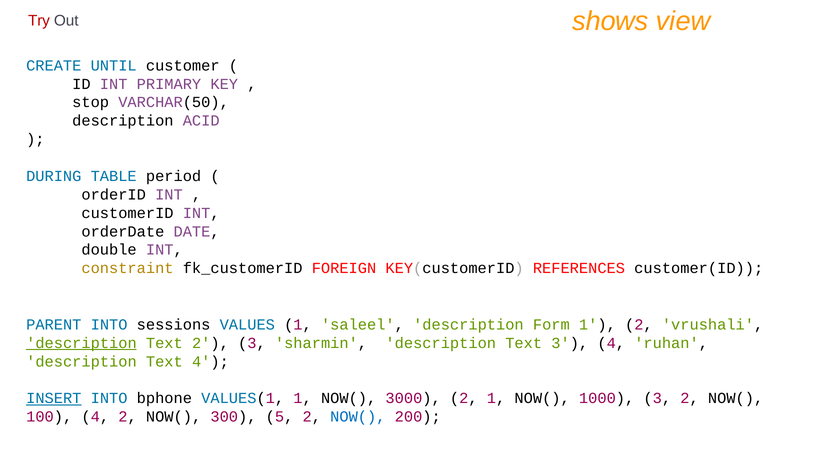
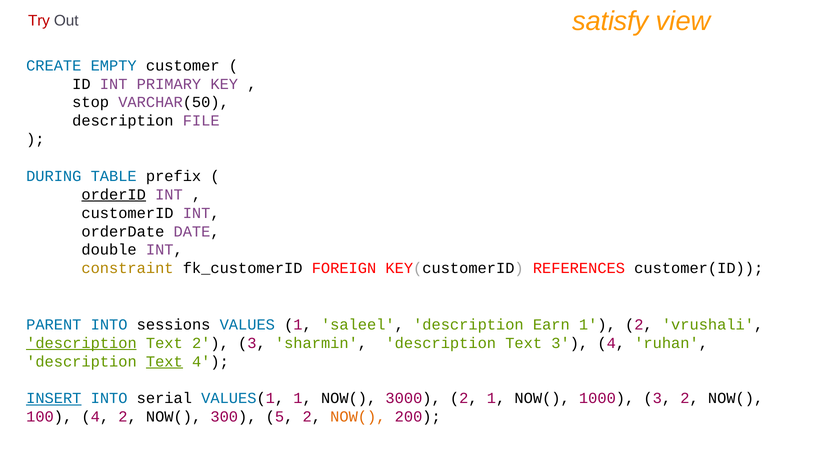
shows: shows -> satisfy
UNTIL: UNTIL -> EMPTY
ACID: ACID -> FILE
period: period -> prefix
orderID underline: none -> present
Form: Form -> Earn
Text at (164, 361) underline: none -> present
bphone: bphone -> serial
NOW( at (358, 416) colour: blue -> orange
